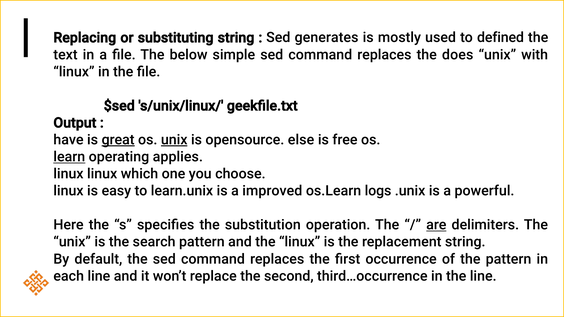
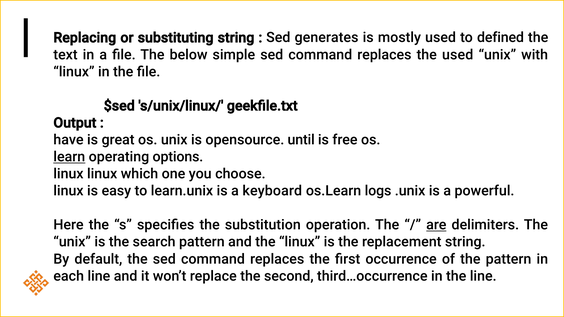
the does: does -> used
great underline: present -> none
unix at (174, 140) underline: present -> none
else: else -> until
applies: applies -> options
improved: improved -> keyboard
